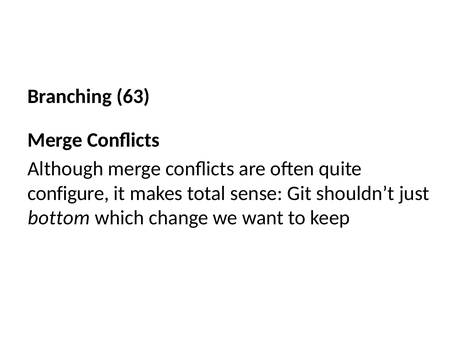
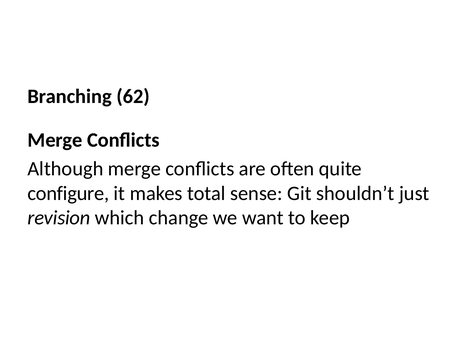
63: 63 -> 62
bottom: bottom -> revision
